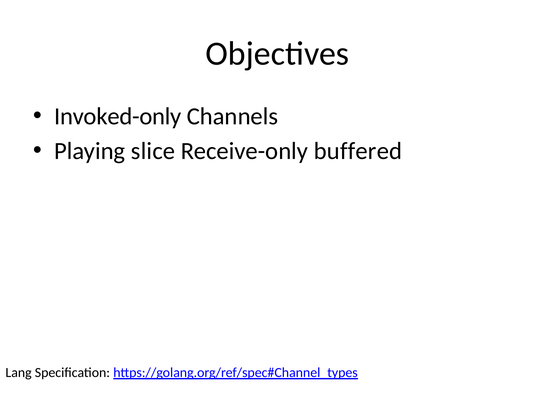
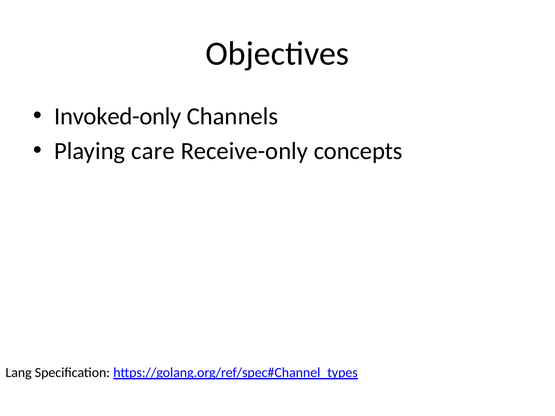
slice: slice -> care
buffered: buffered -> concepts
